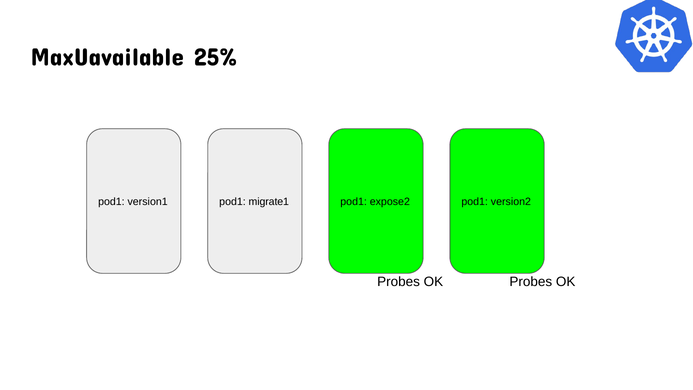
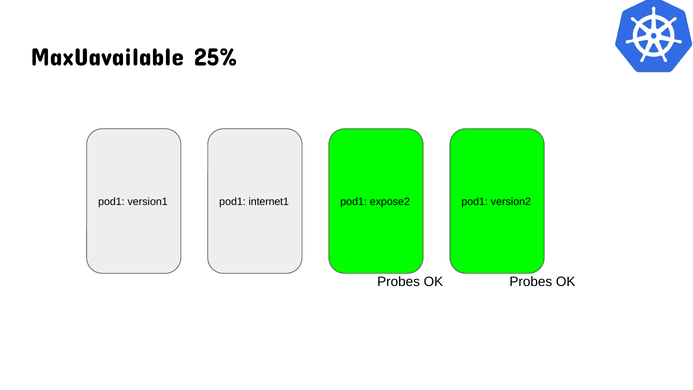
migrate1: migrate1 -> internet1
